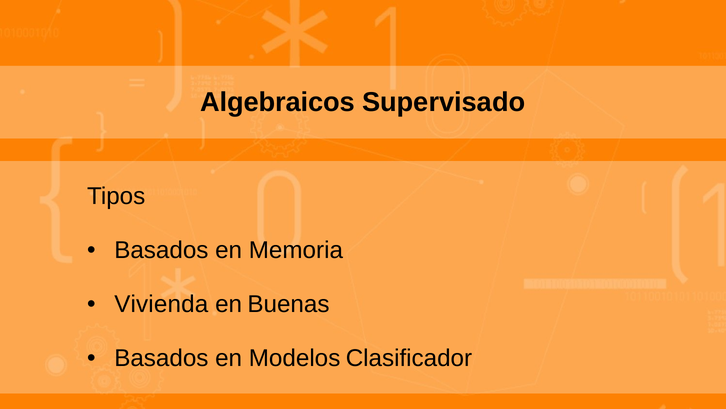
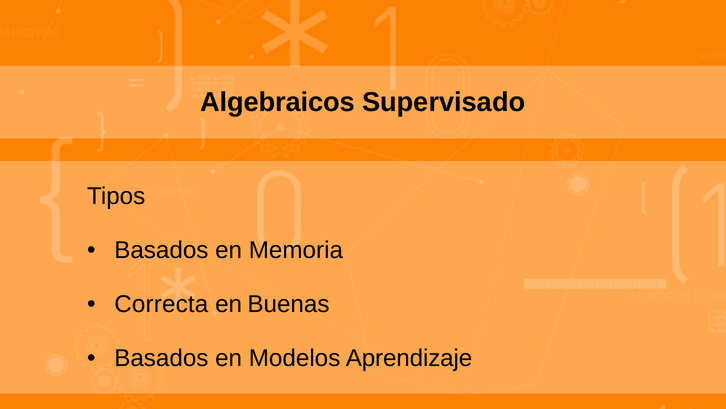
Vivienda: Vivienda -> Correcta
Clasificador: Clasificador -> Aprendizaje
